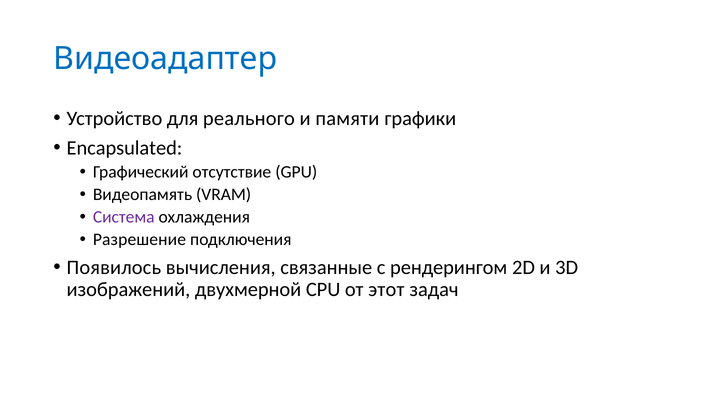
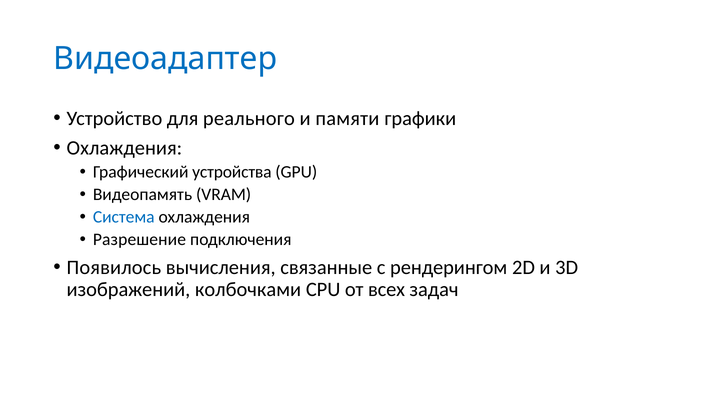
Encapsulated at (124, 148): Encapsulated -> Охлаждения
отсутствие: отсутствие -> устройства
Система colour: purple -> blue
двухмерной: двухмерной -> колбочками
этот: этот -> всех
